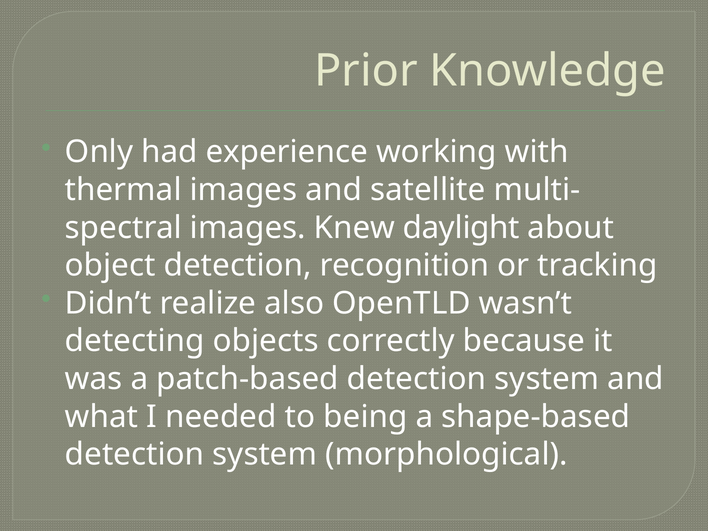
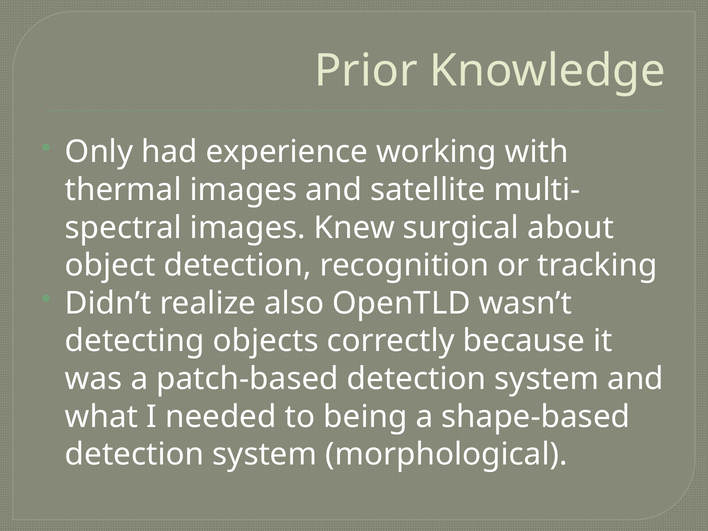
daylight: daylight -> surgical
